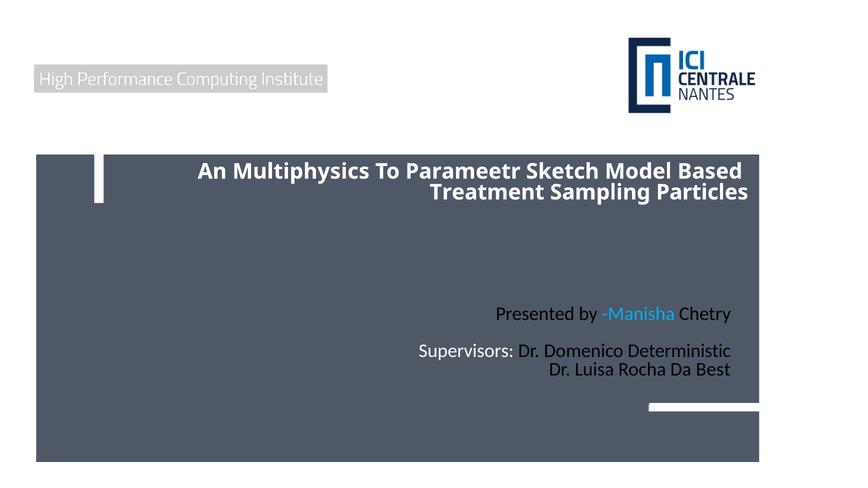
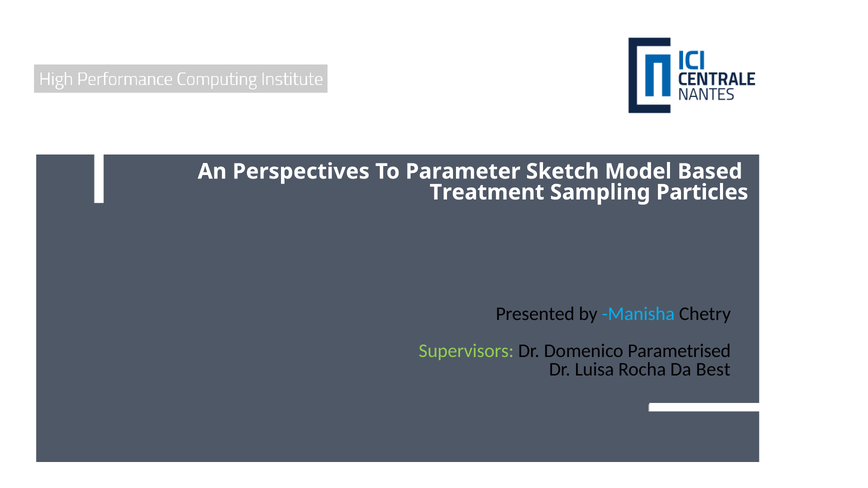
Multiphysics: Multiphysics -> Perspectives
Parameetr: Parameetr -> Parameter
Supervisors colour: white -> light green
Deterministic: Deterministic -> Parametrised
